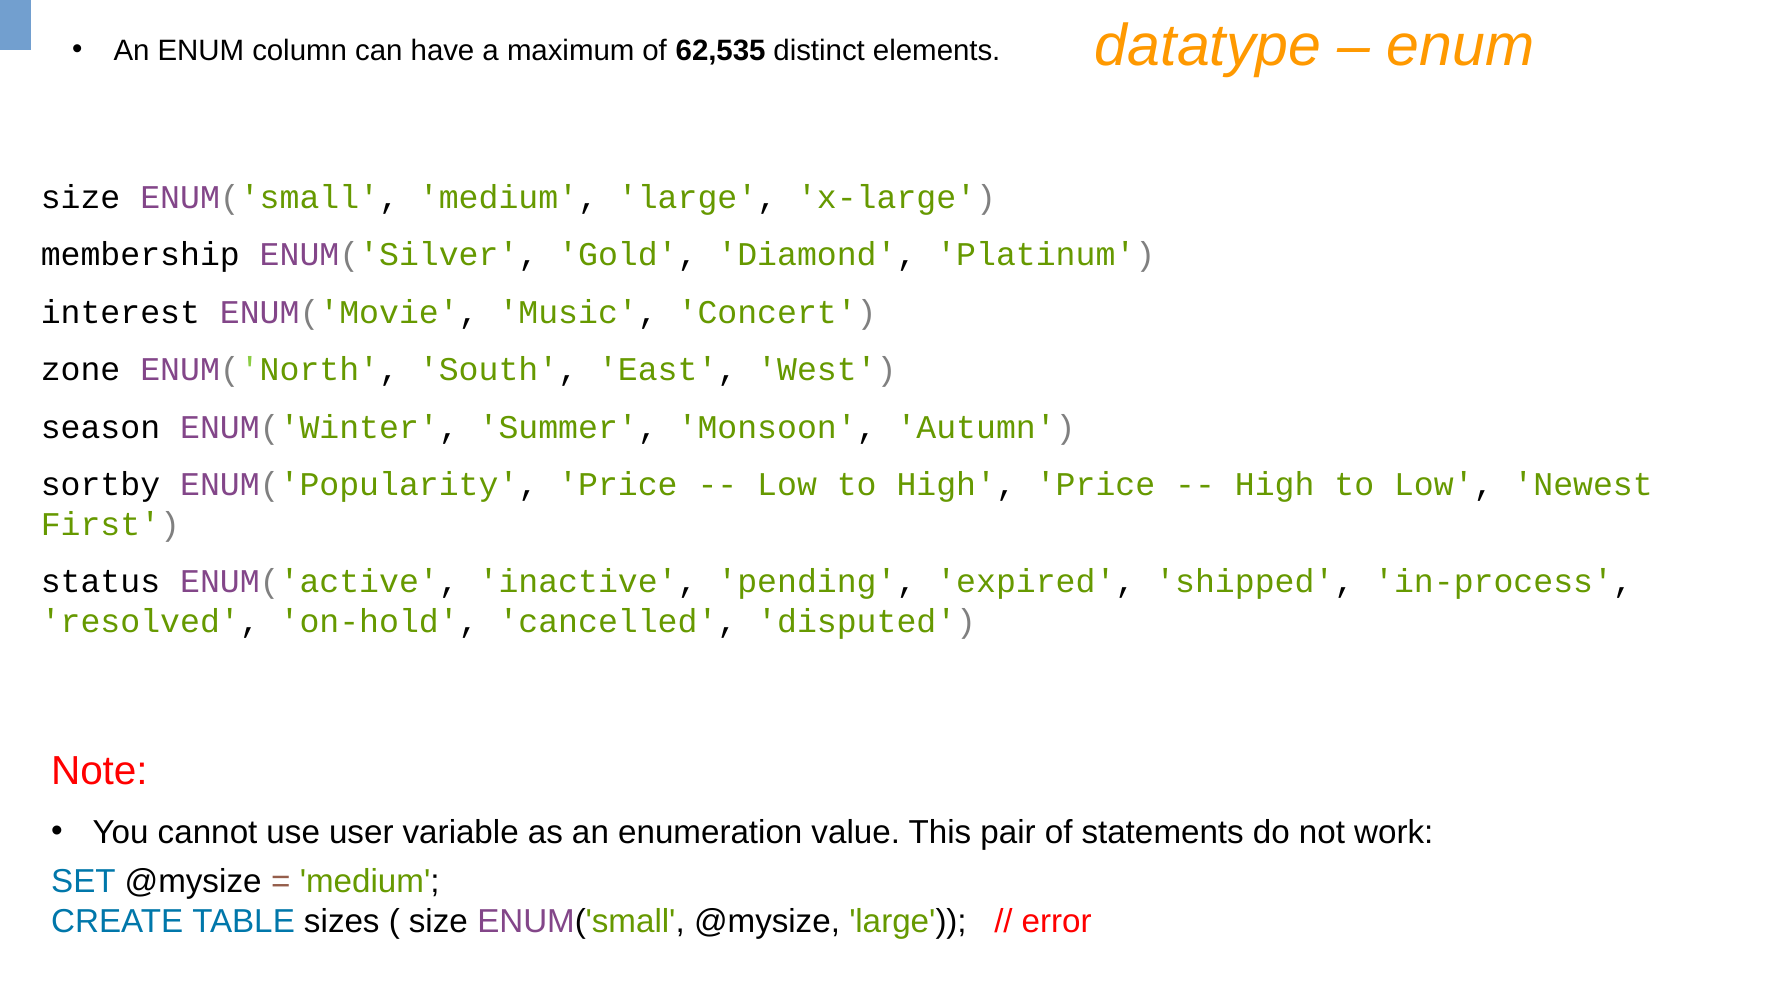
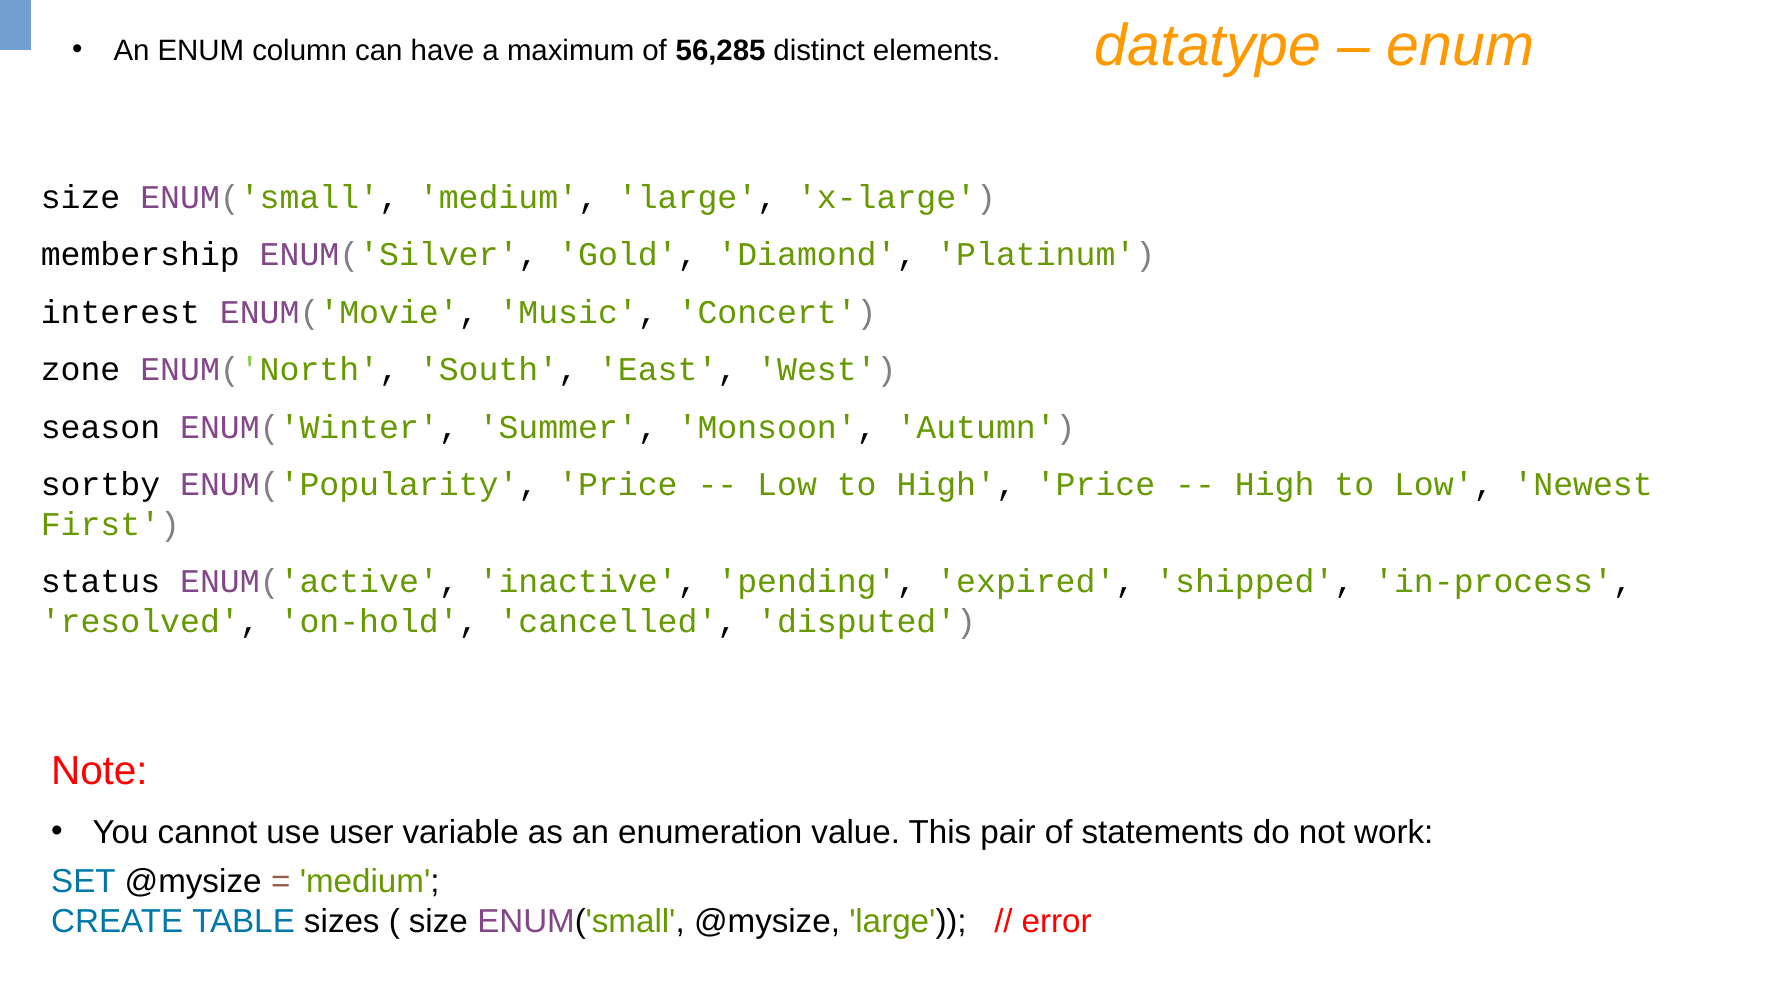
62,535: 62,535 -> 56,285
